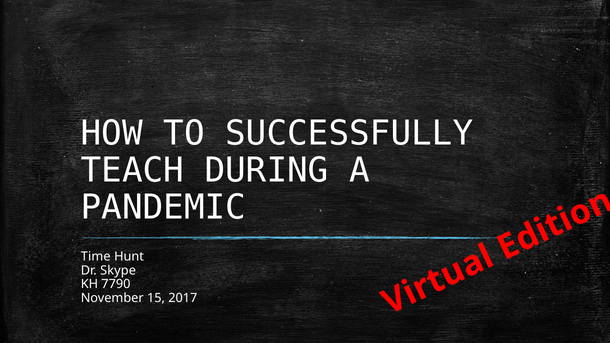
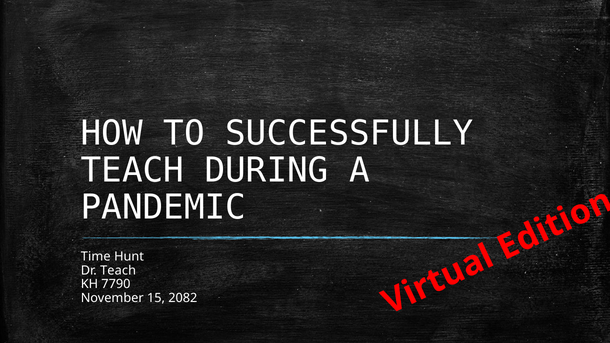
Dr Skype: Skype -> Teach
2017: 2017 -> 2082
